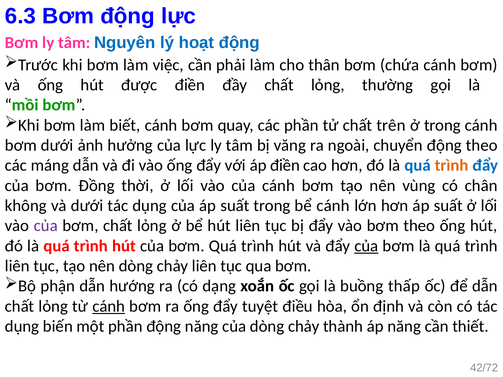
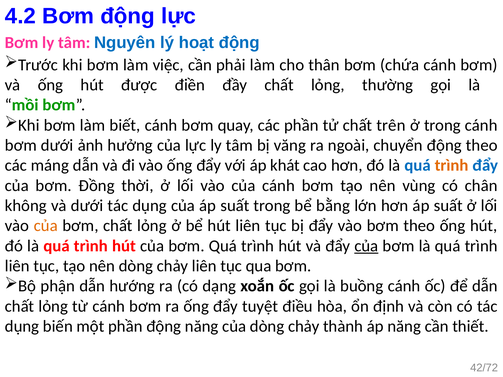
6.3: 6.3 -> 4.2
áp điền: điền -> khát
bể cánh: cánh -> bằng
của at (46, 226) colour: purple -> orange
buồng thấp: thấp -> cánh
cánh at (109, 306) underline: present -> none
